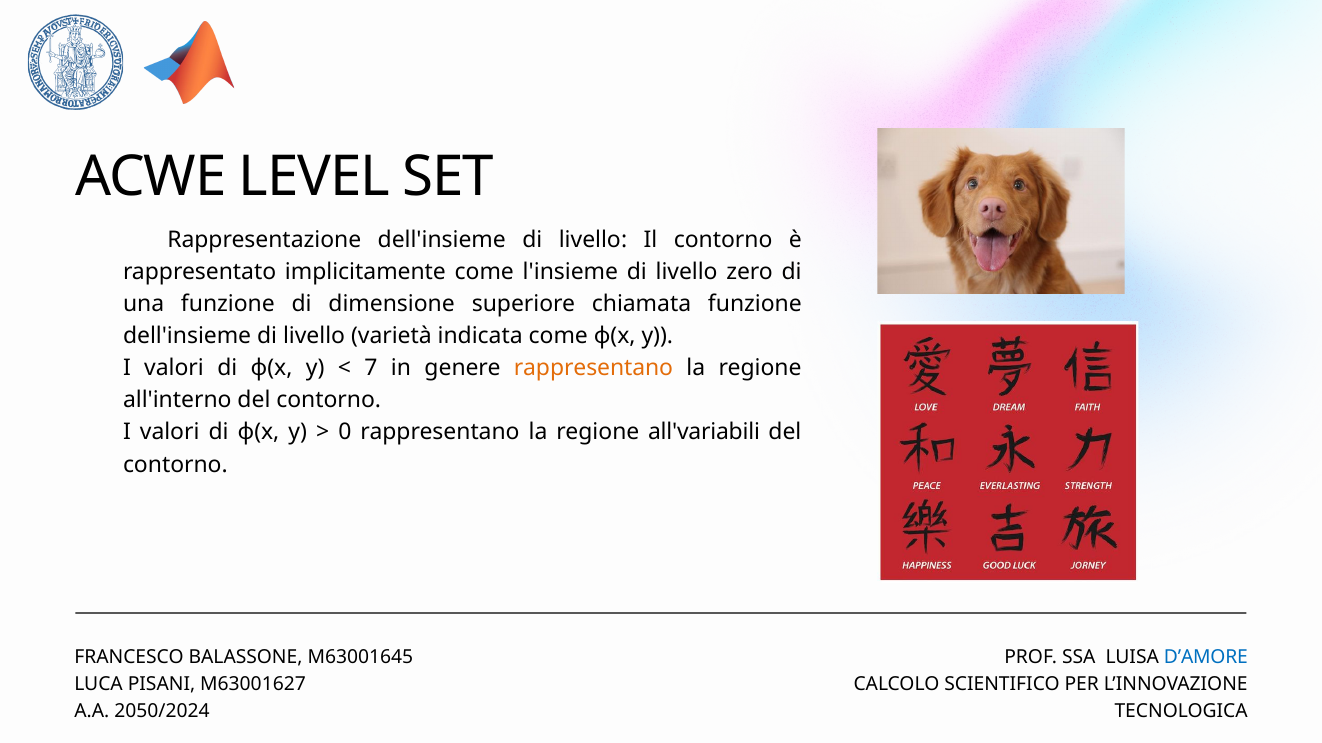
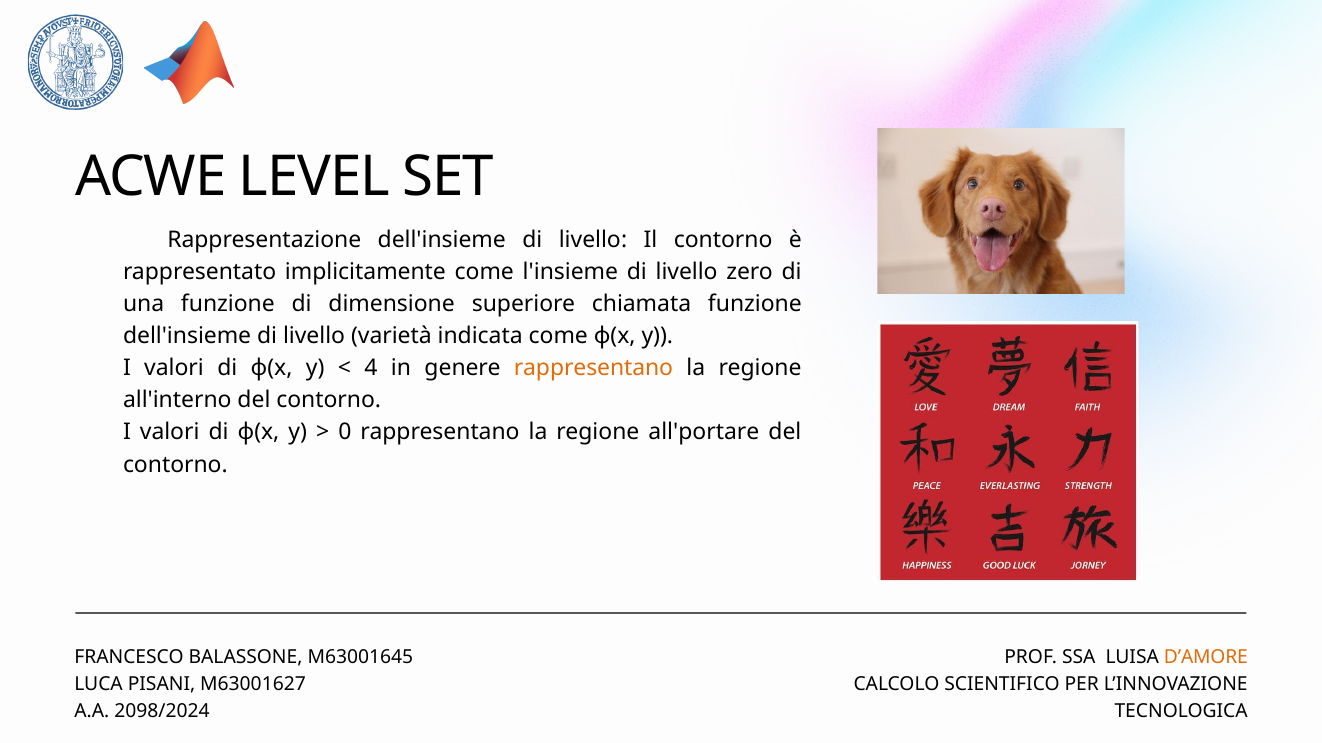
7: 7 -> 4
all'variabili: all'variabili -> all'portare
D’AMORE colour: blue -> orange
2050/2024: 2050/2024 -> 2098/2024
